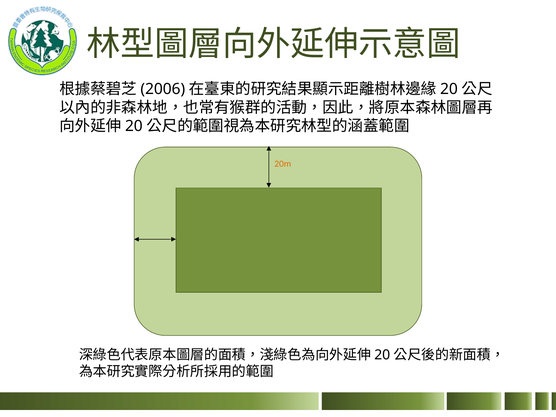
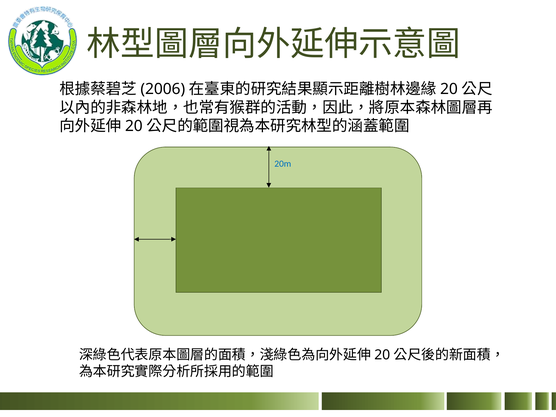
20m colour: orange -> blue
